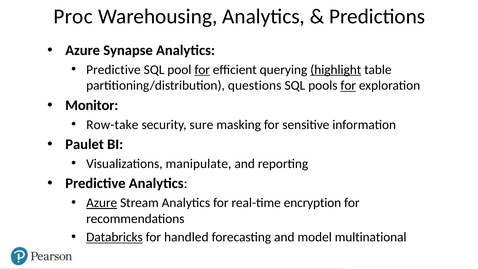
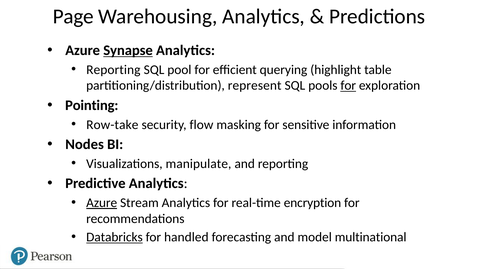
Proc: Proc -> Page
Synapse underline: none -> present
Predictive at (113, 70): Predictive -> Reporting
for at (202, 70) underline: present -> none
highlight underline: present -> none
questions: questions -> represent
Monitor: Monitor -> Pointing
sure: sure -> flow
Paulet: Paulet -> Nodes
